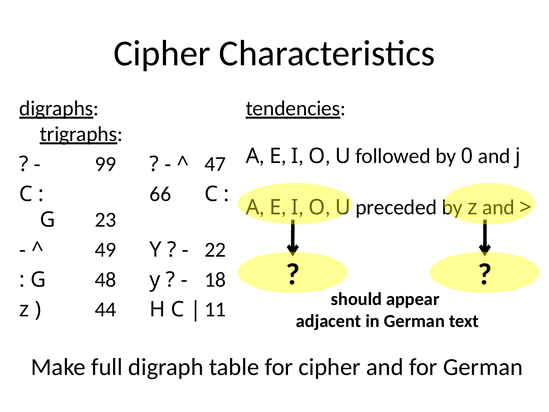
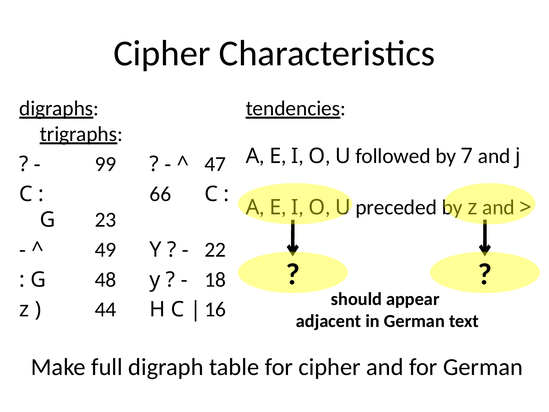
0: 0 -> 7
11: 11 -> 16
